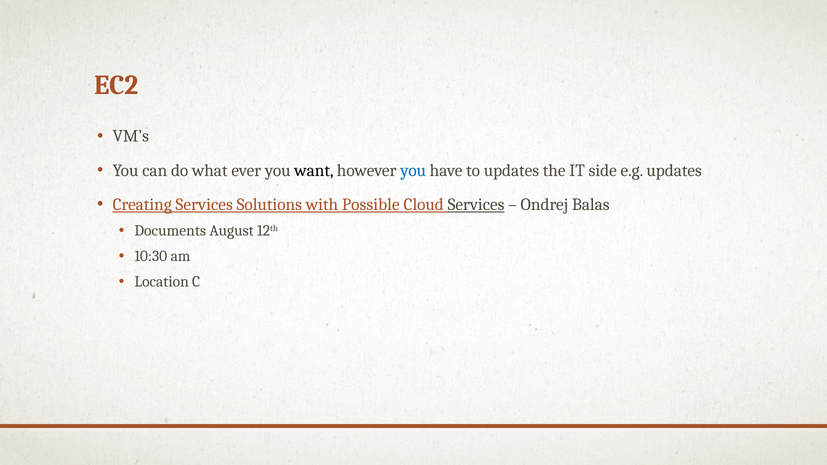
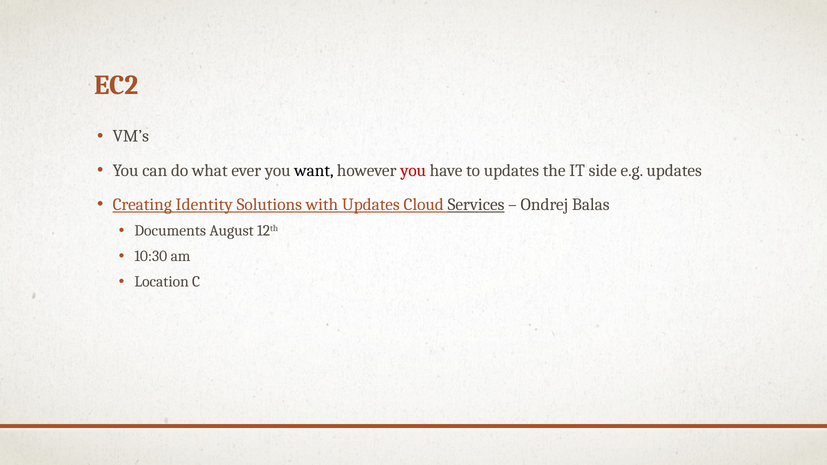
you at (413, 170) colour: blue -> red
Creating Services: Services -> Identity
with Possible: Possible -> Updates
